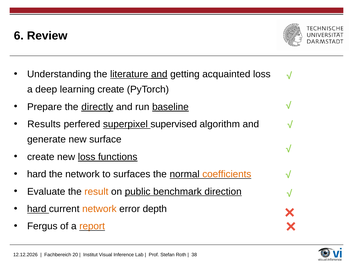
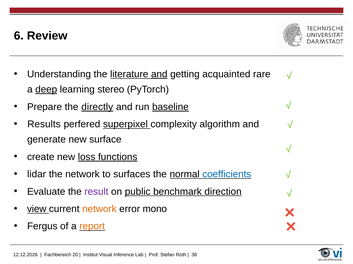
acquainted loss: loss -> rare
deep underline: none -> present
learning create: create -> stereo
supervised: supervised -> complexity
hard at (37, 175): hard -> lidar
coefficients colour: orange -> blue
result colour: orange -> purple
hard at (37, 209): hard -> view
depth: depth -> mono
